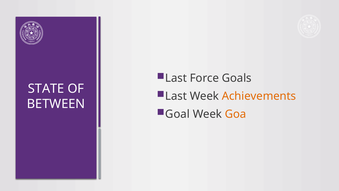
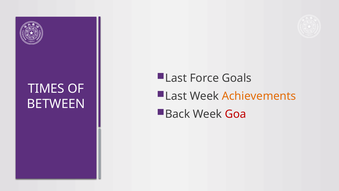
STATE: STATE -> TIMES
Goal: Goal -> Back
Goa colour: orange -> red
